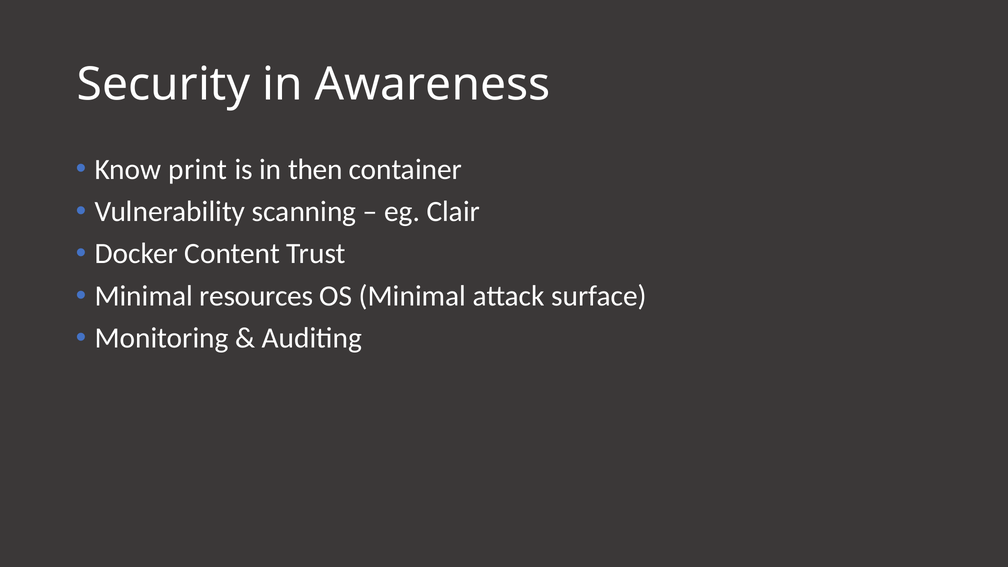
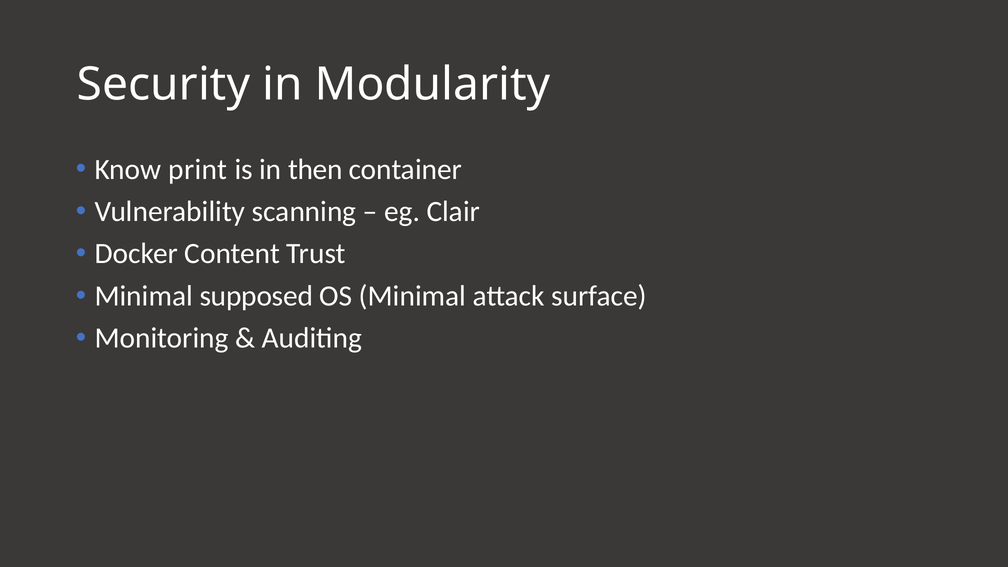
Awareness: Awareness -> Modularity
resources: resources -> supposed
